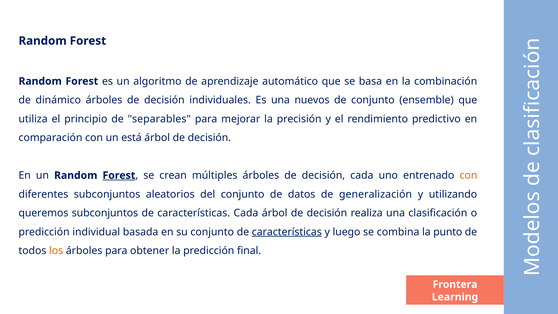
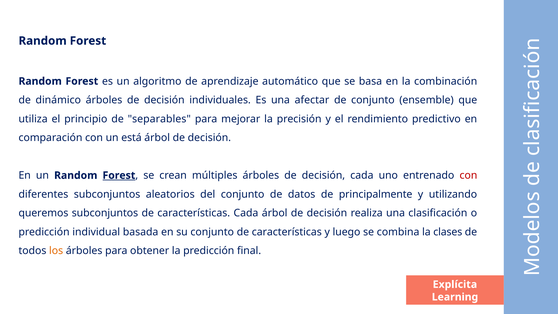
nuevos: nuevos -> afectar
con at (468, 175) colour: orange -> red
generalización: generalización -> principalmente
características at (287, 232) underline: present -> none
punto: punto -> clases
Frontera: Frontera -> Explícita
